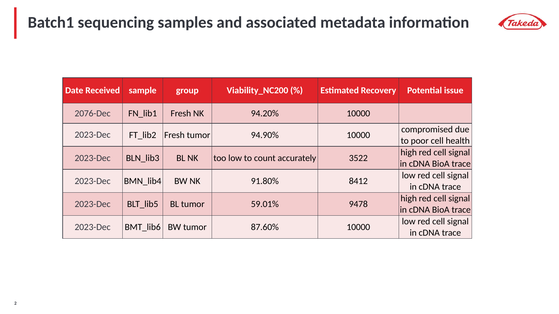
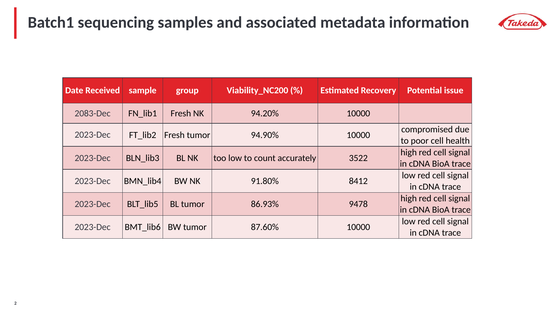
2076-Dec: 2076-Dec -> 2083-Dec
59.01%: 59.01% -> 86.93%
